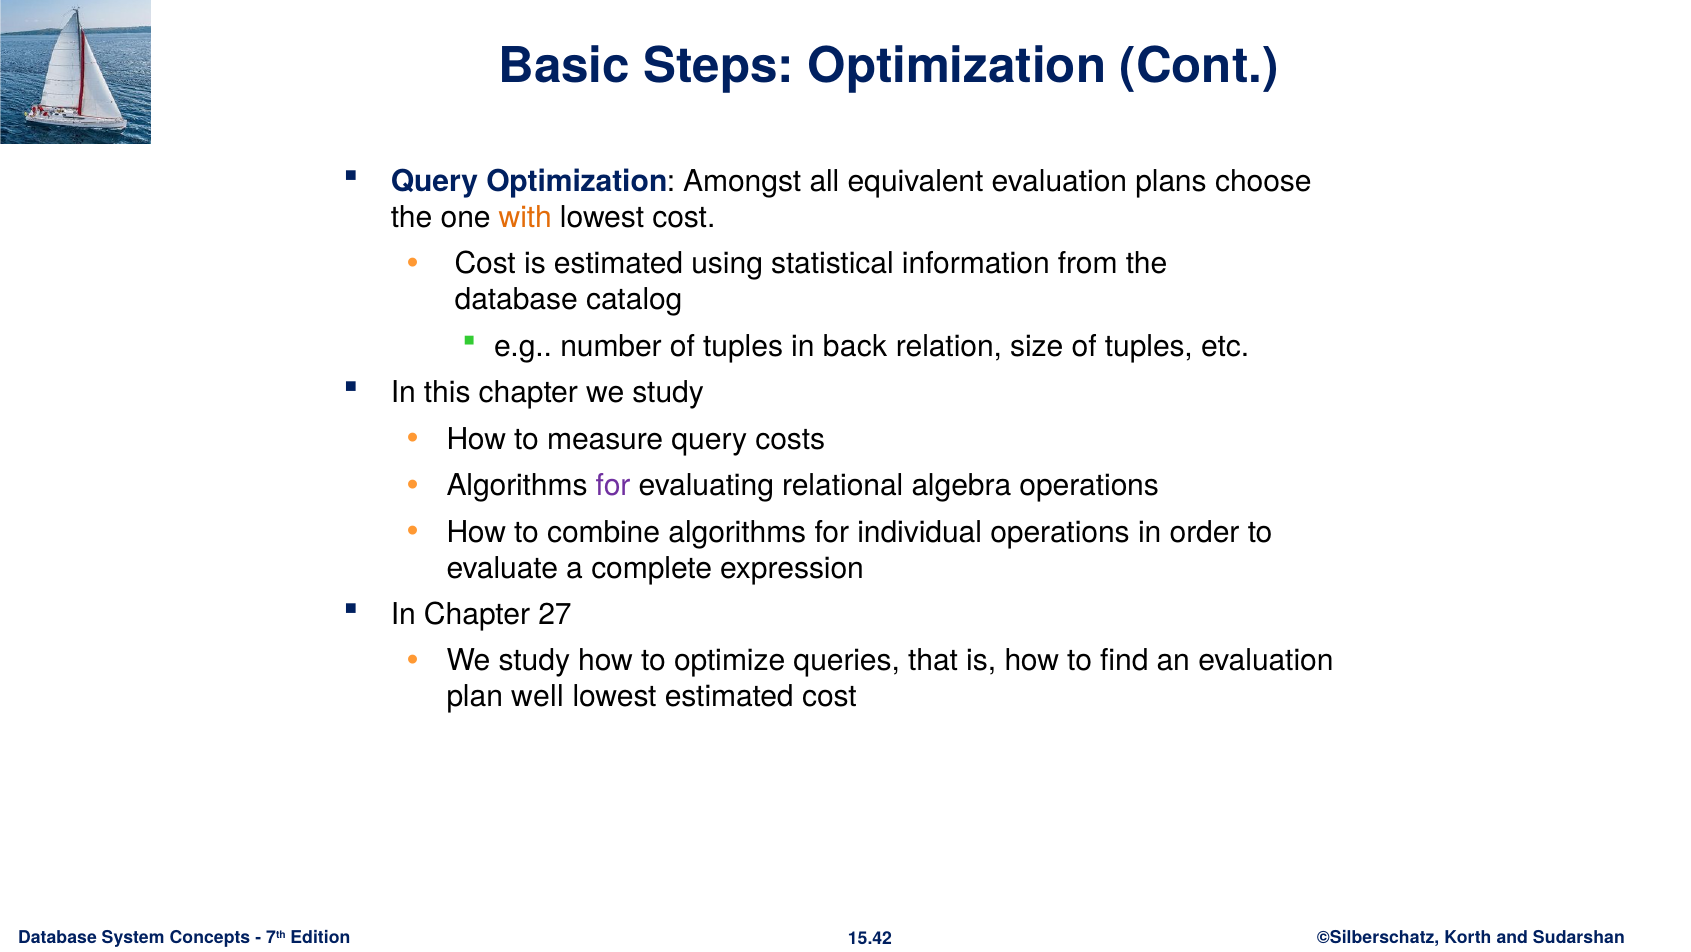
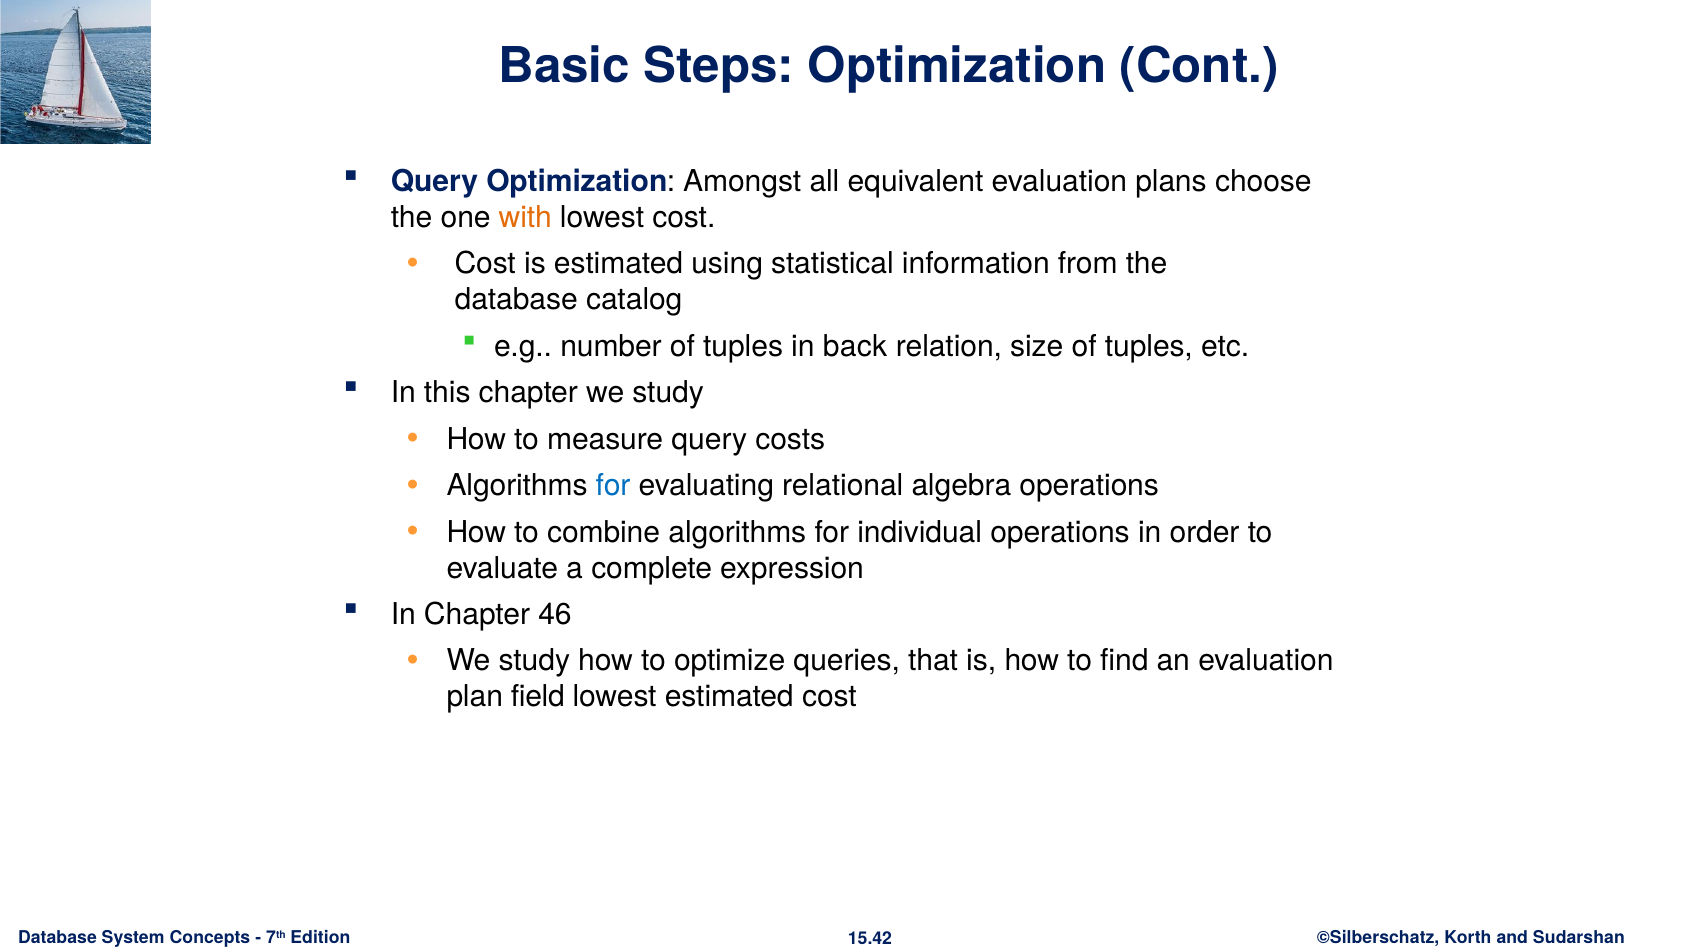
for at (613, 485) colour: purple -> blue
27: 27 -> 46
well: well -> field
